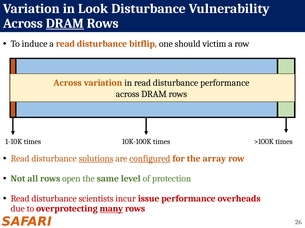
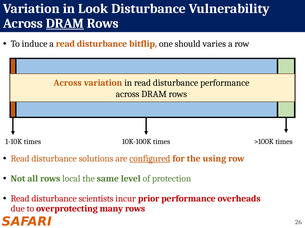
victim: victim -> varies
solutions underline: present -> none
array: array -> using
open: open -> local
issue: issue -> prior
many underline: present -> none
